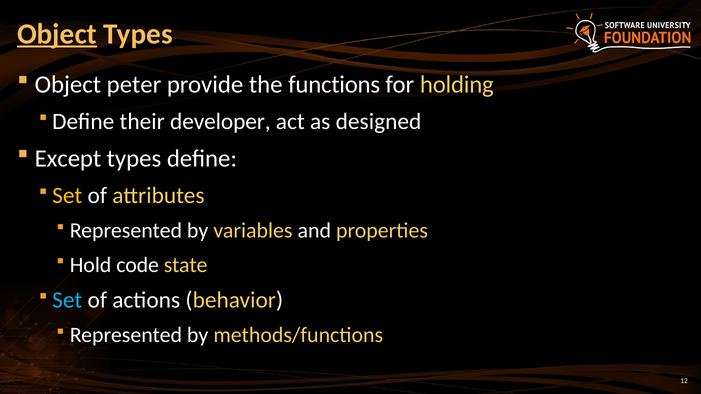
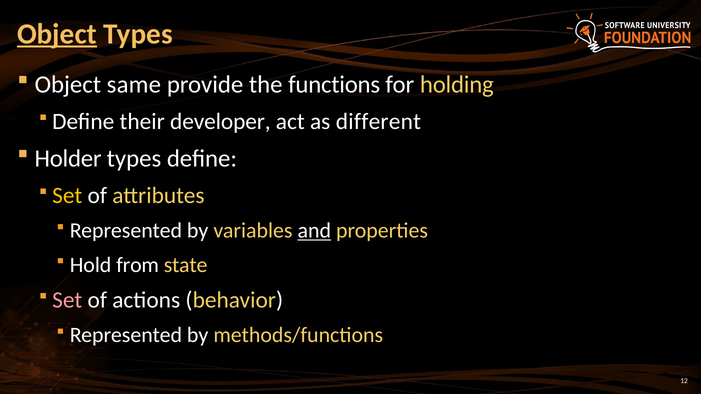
peter: peter -> same
designed: designed -> different
Except: Except -> Holder
and underline: none -> present
code: code -> from
Set at (67, 300) colour: light blue -> pink
